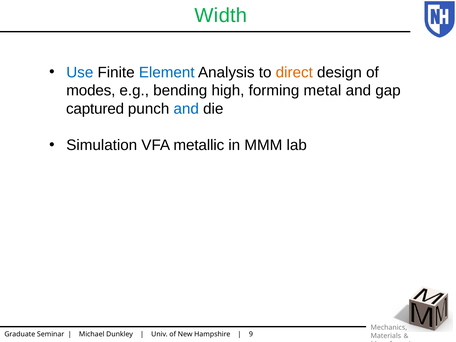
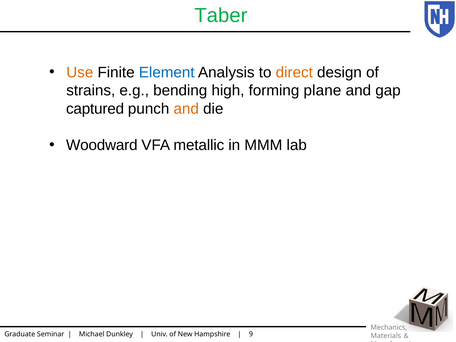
Width: Width -> Taber
Use colour: blue -> orange
modes: modes -> strains
metal: metal -> plane
and at (186, 109) colour: blue -> orange
Simulation: Simulation -> Woodward
